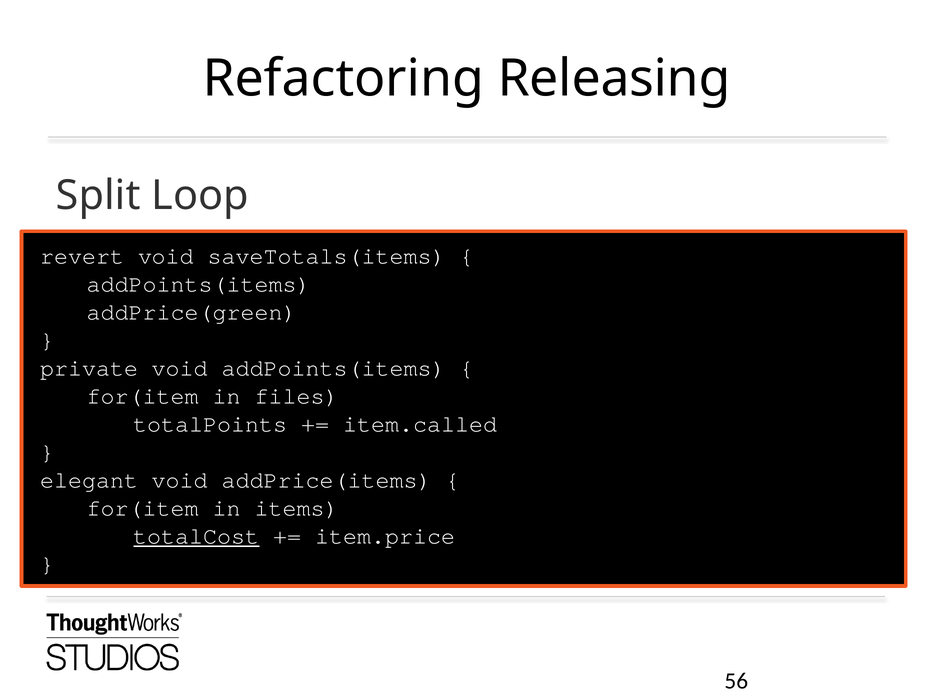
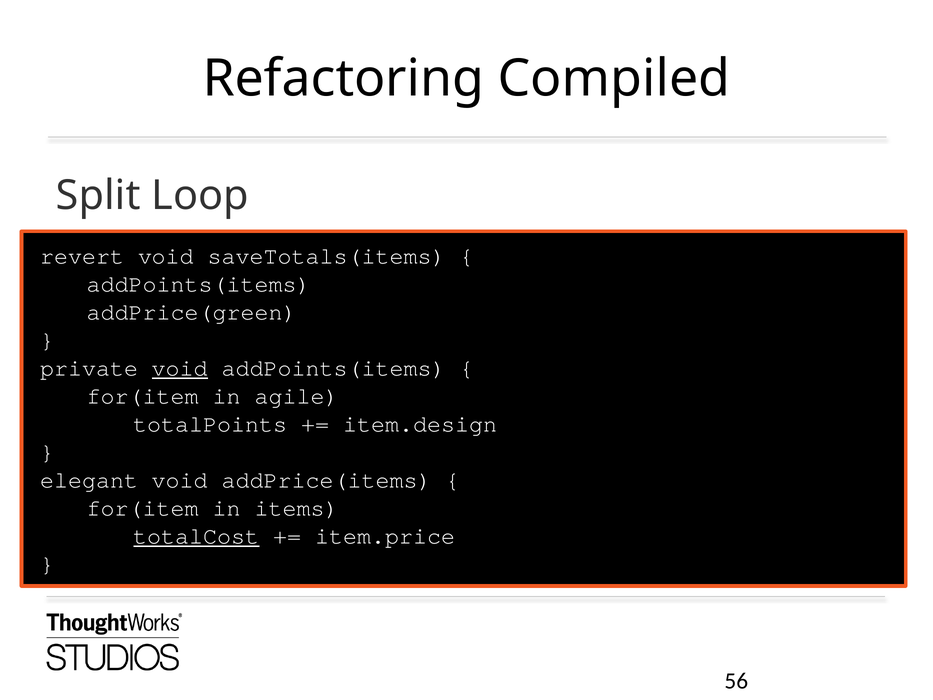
Releasing: Releasing -> Compiled
void at (180, 368) underline: none -> present
files: files -> agile
item.called: item.called -> item.design
